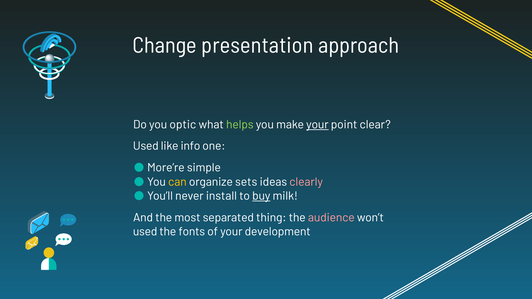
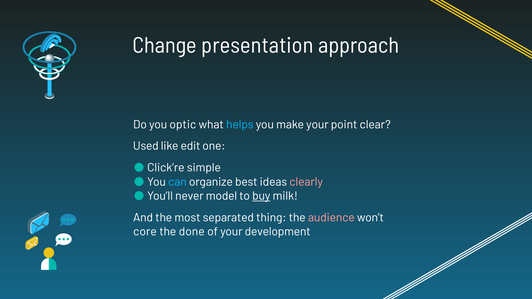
helps colour: light green -> light blue
your at (317, 125) underline: present -> none
info: info -> edit
More’re: More’re -> Click’re
can colour: yellow -> light blue
sets: sets -> best
install: install -> model
used at (145, 232): used -> core
fonts: fonts -> done
